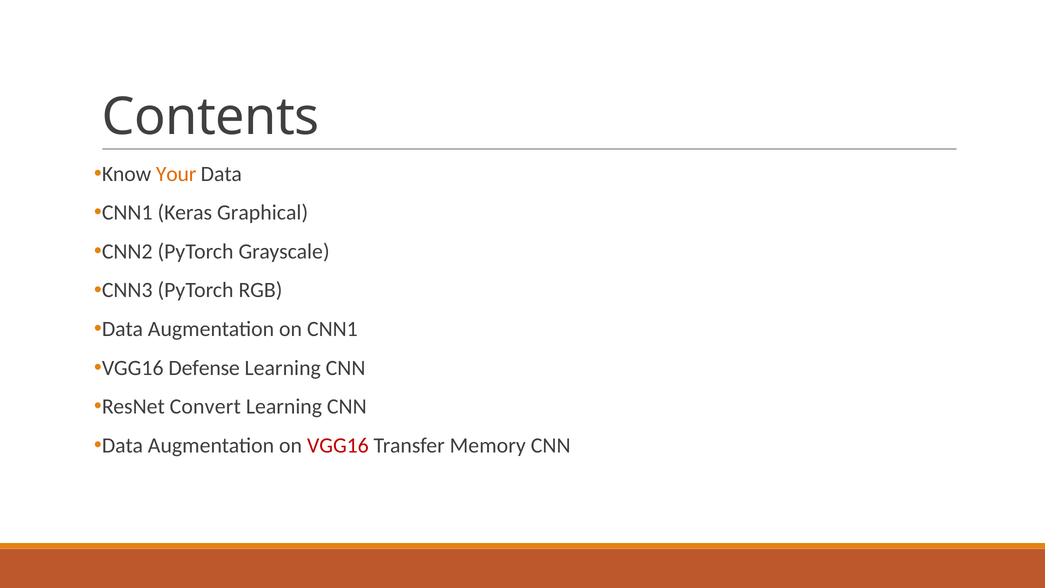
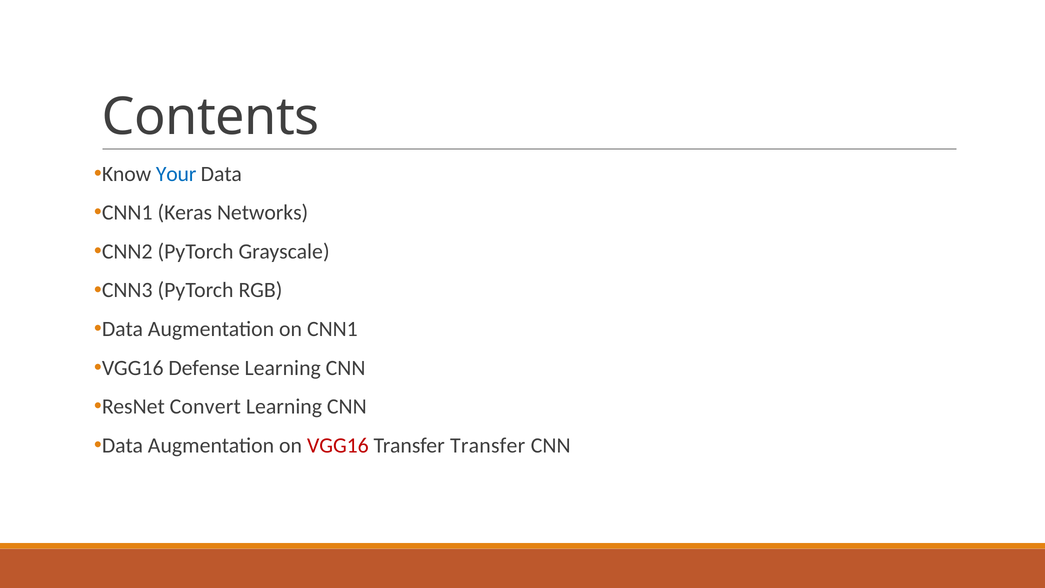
Your colour: orange -> blue
Graphical: Graphical -> Networks
Transfer Memory: Memory -> Transfer
